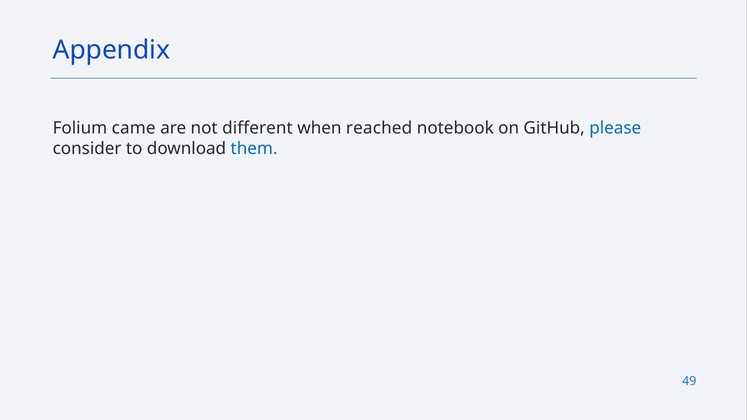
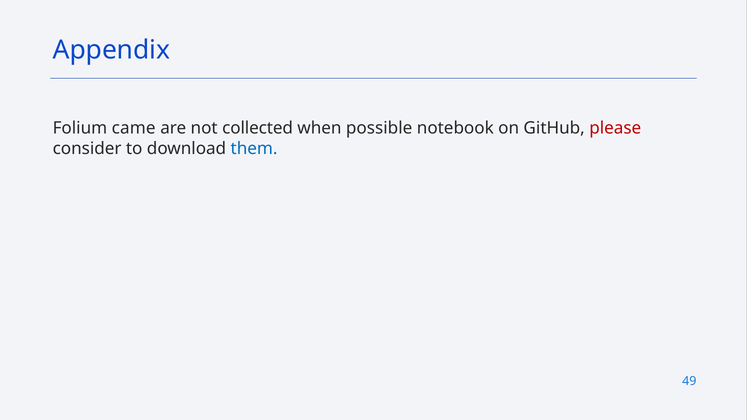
different: different -> collected
reached: reached -> possible
please colour: blue -> red
